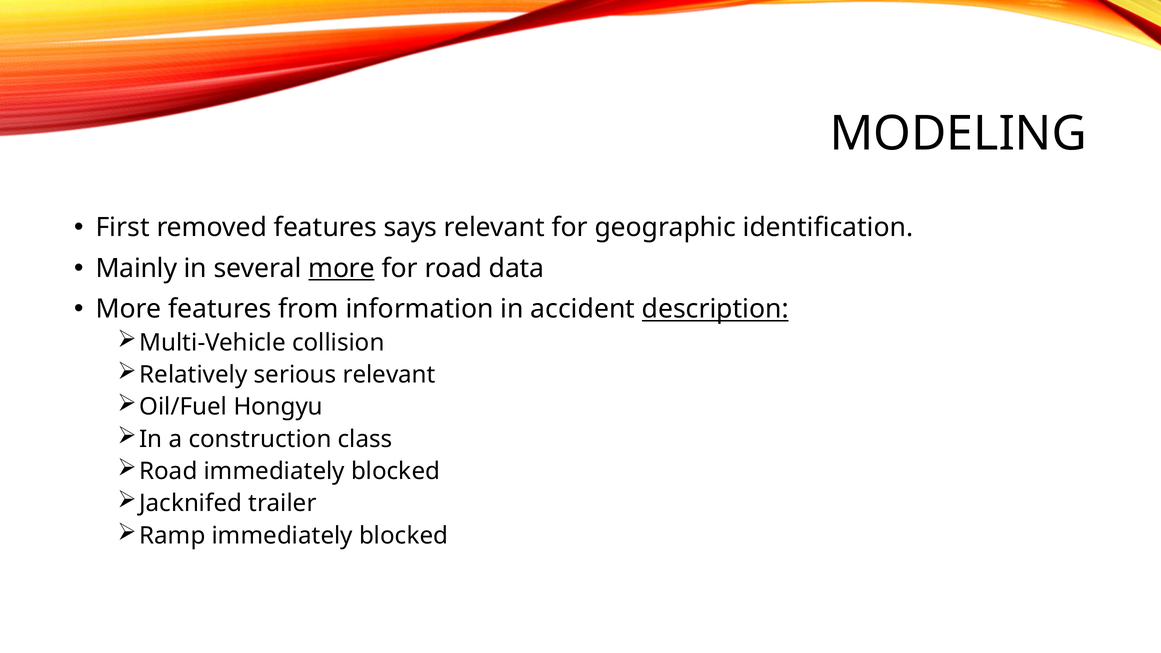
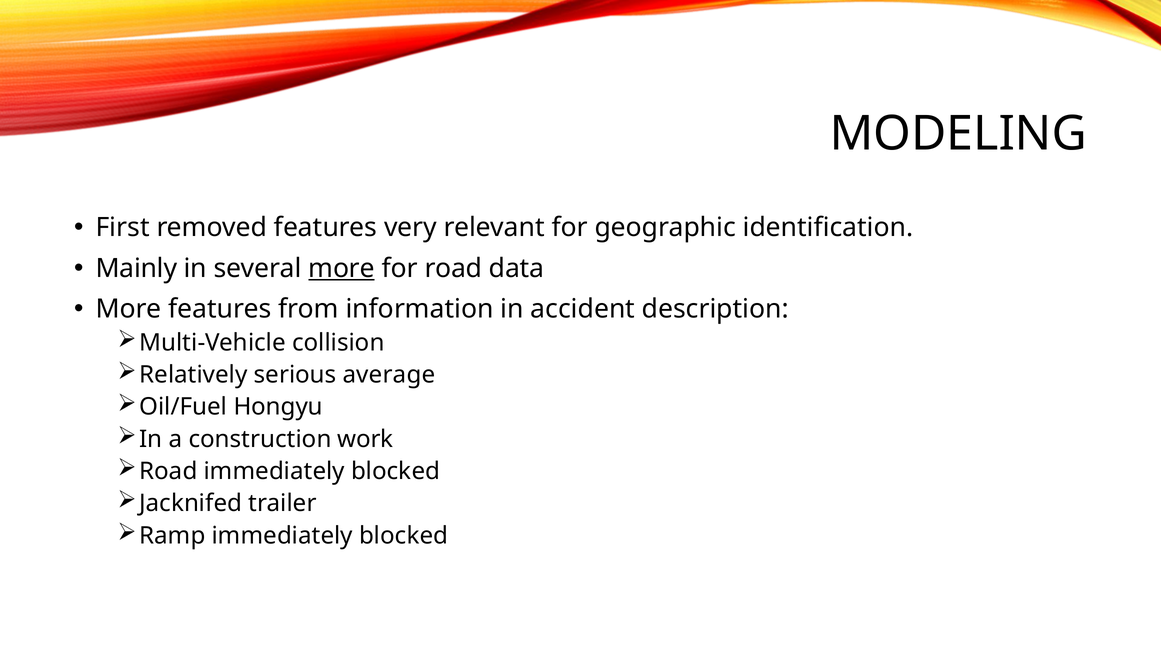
says: says -> very
description underline: present -> none
serious relevant: relevant -> average
class: class -> work
